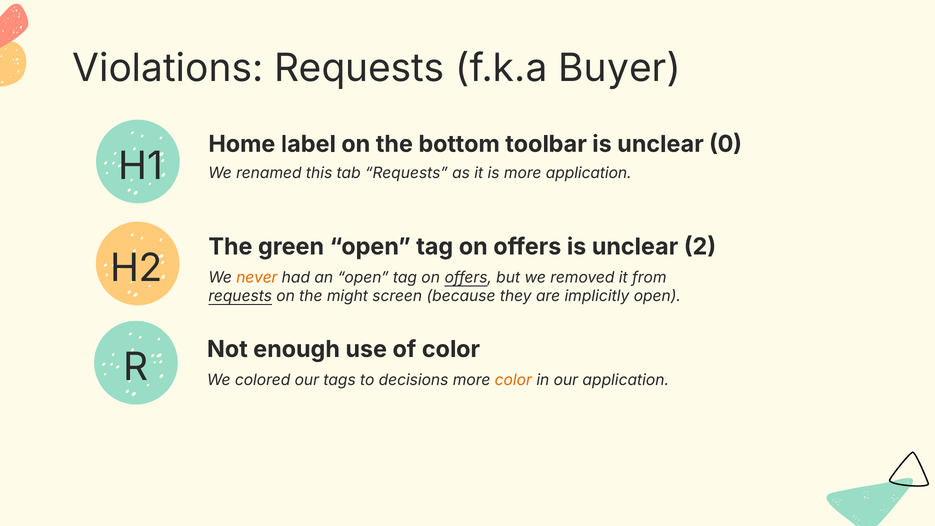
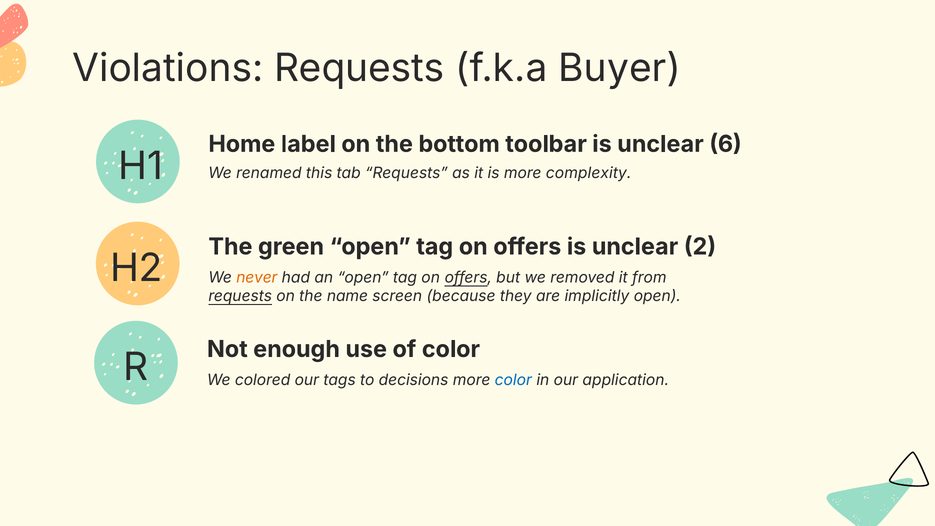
0: 0 -> 6
more application: application -> complexity
might: might -> name
color at (513, 380) colour: orange -> blue
